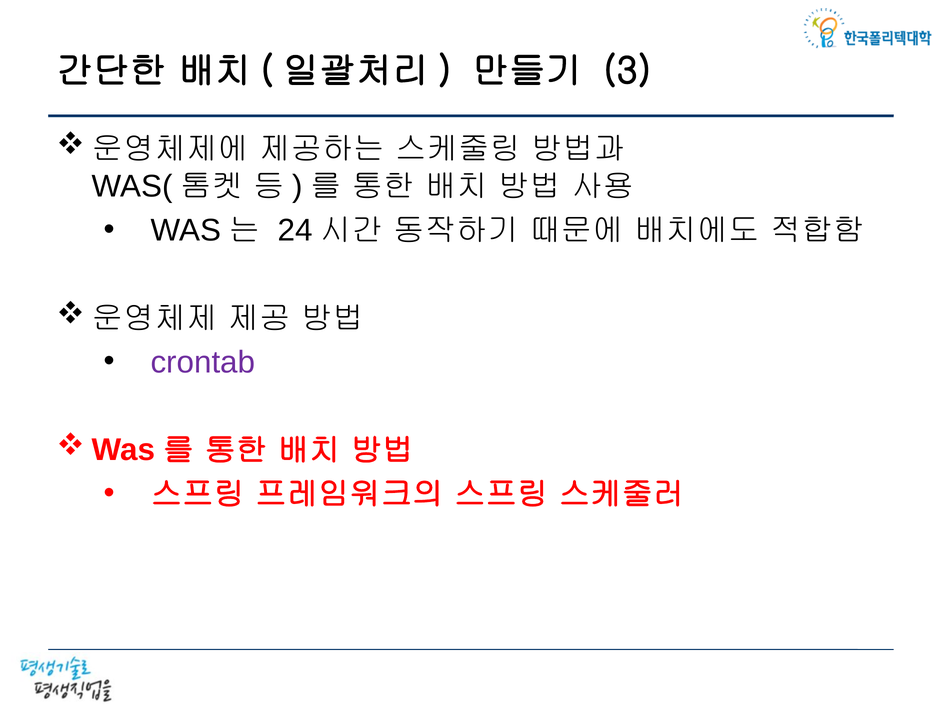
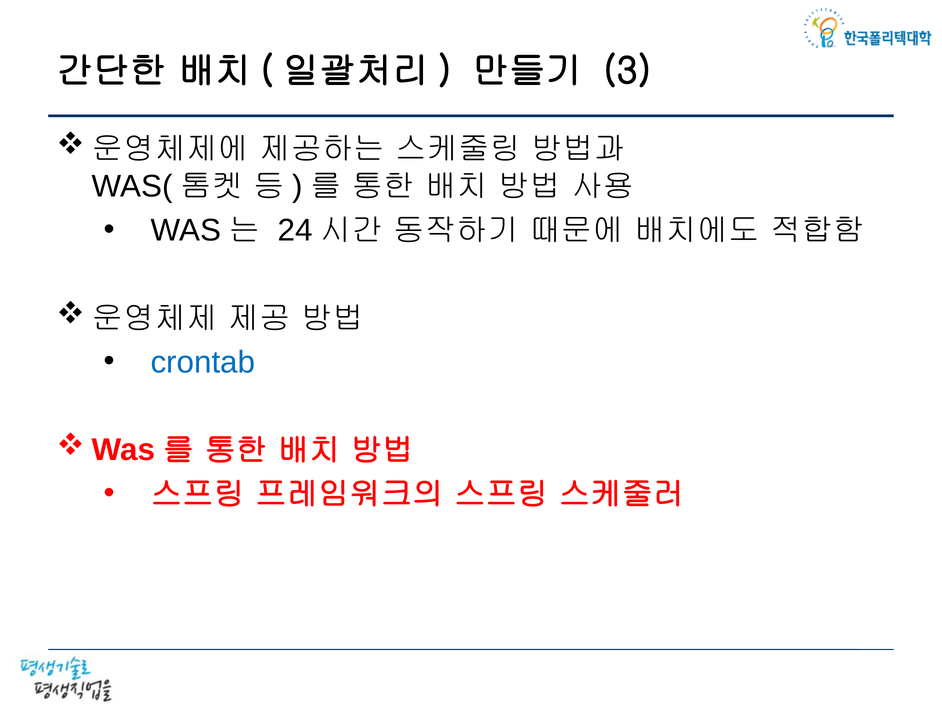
crontab colour: purple -> blue
